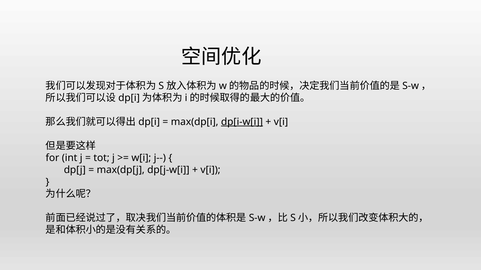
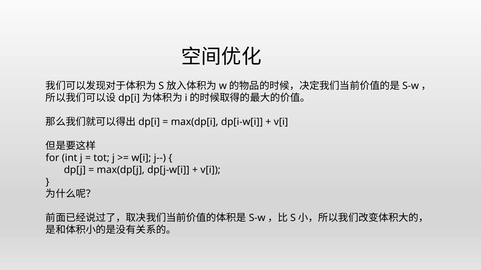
dp[i-w[i underline: present -> none
